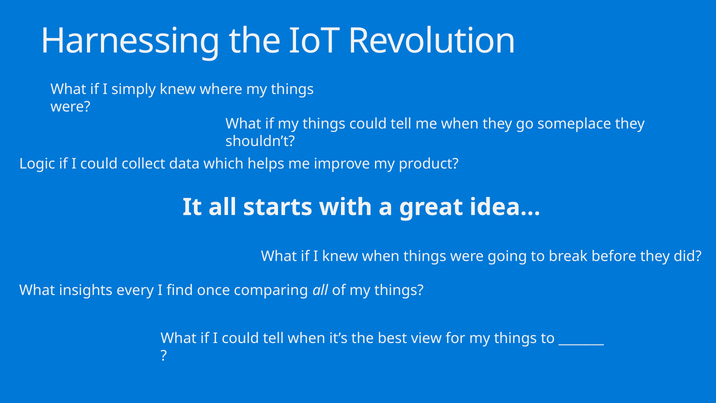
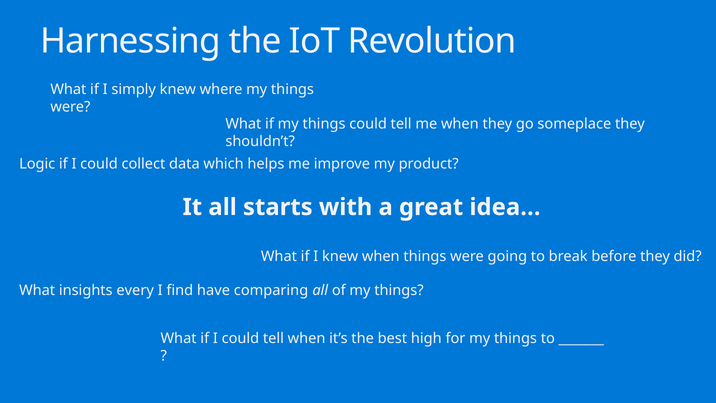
once: once -> have
view: view -> high
